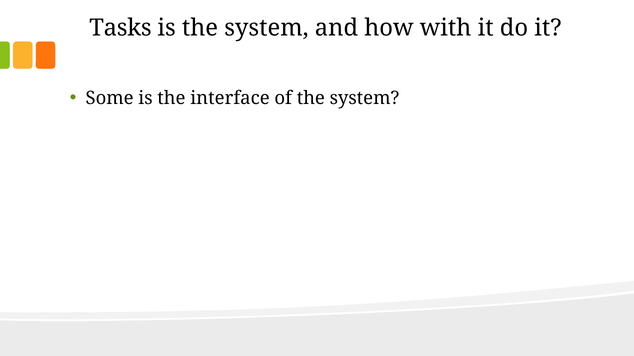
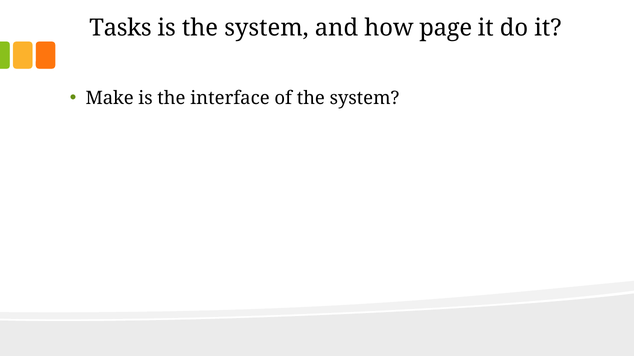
with: with -> page
Some: Some -> Make
